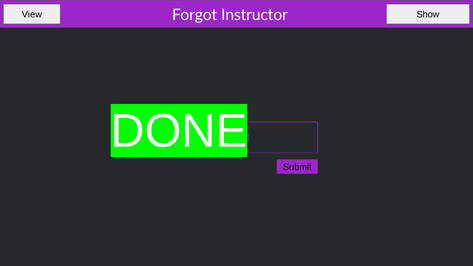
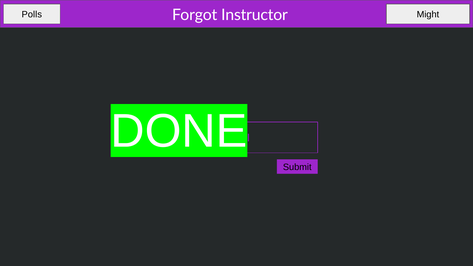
View: View -> Polls
Show: Show -> Might
